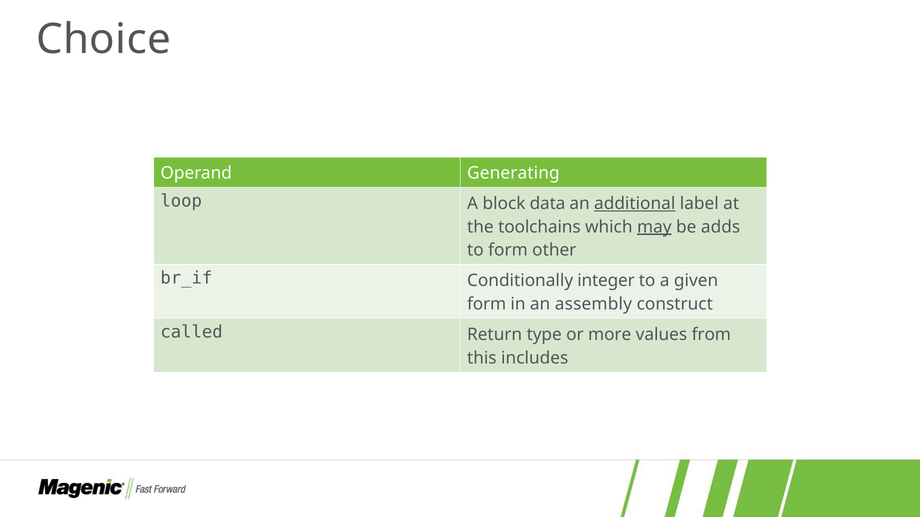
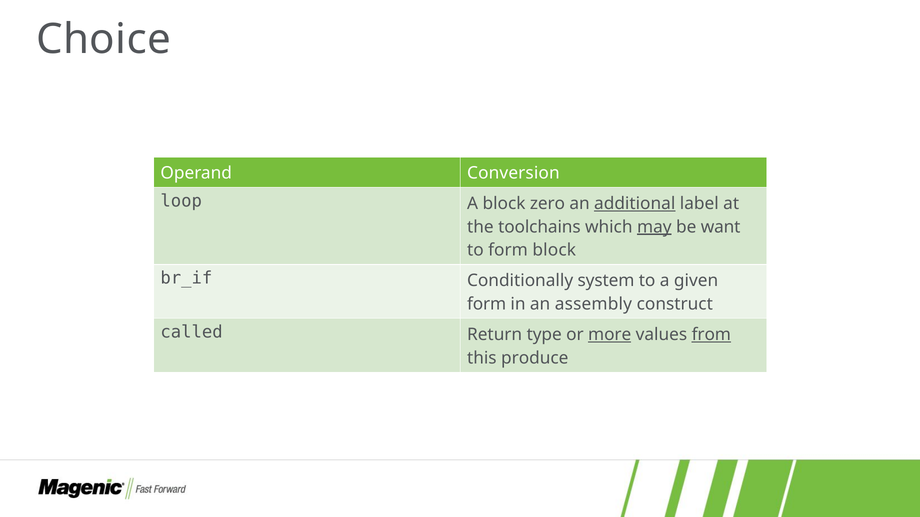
Generating: Generating -> Conversion
data: data -> zero
adds: adds -> want
form other: other -> block
integer: integer -> system
more underline: none -> present
from underline: none -> present
includes: includes -> produce
